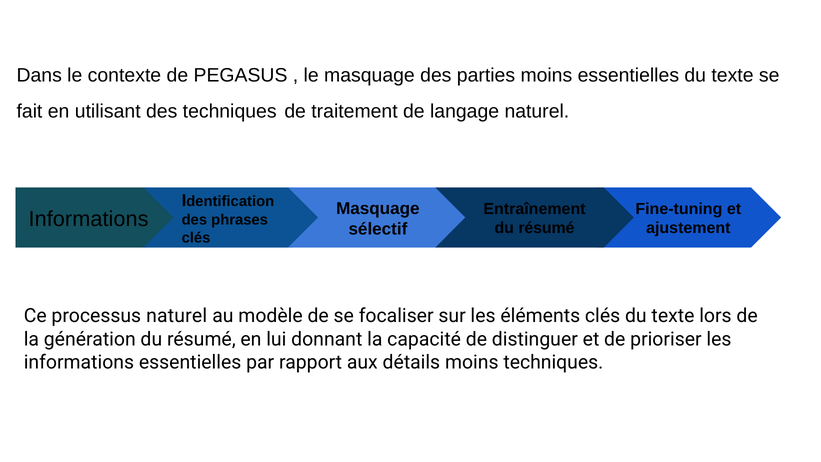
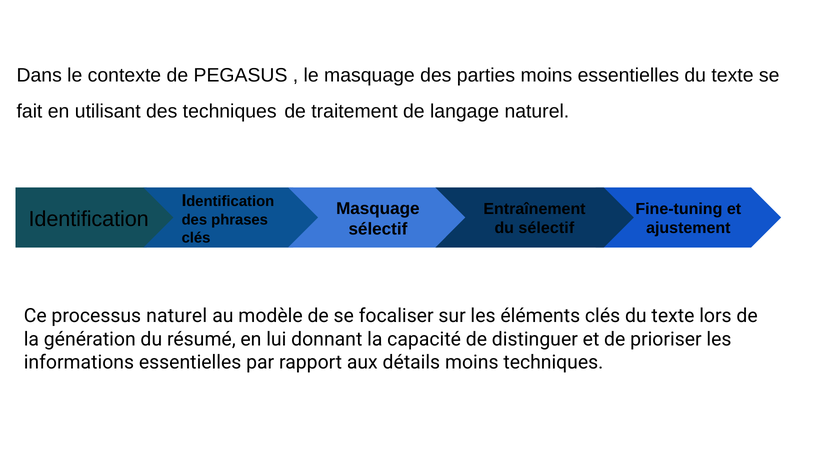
Informations at (89, 219): Informations -> Identification
résumé at (546, 228): résumé -> sélectif
